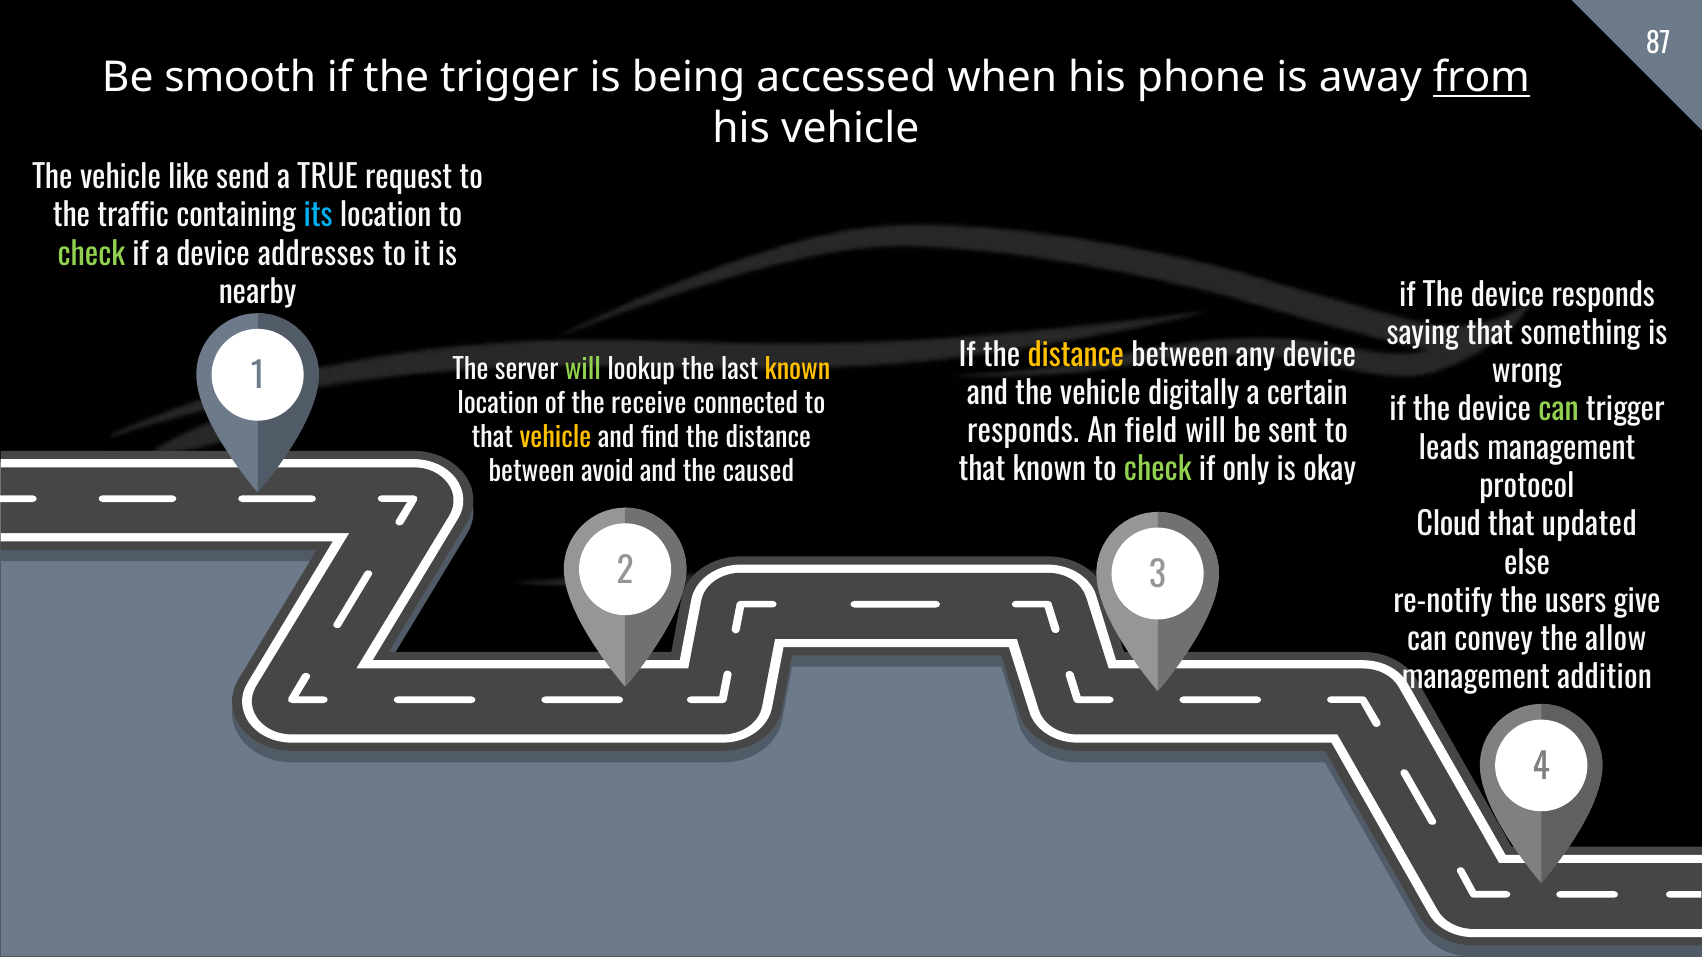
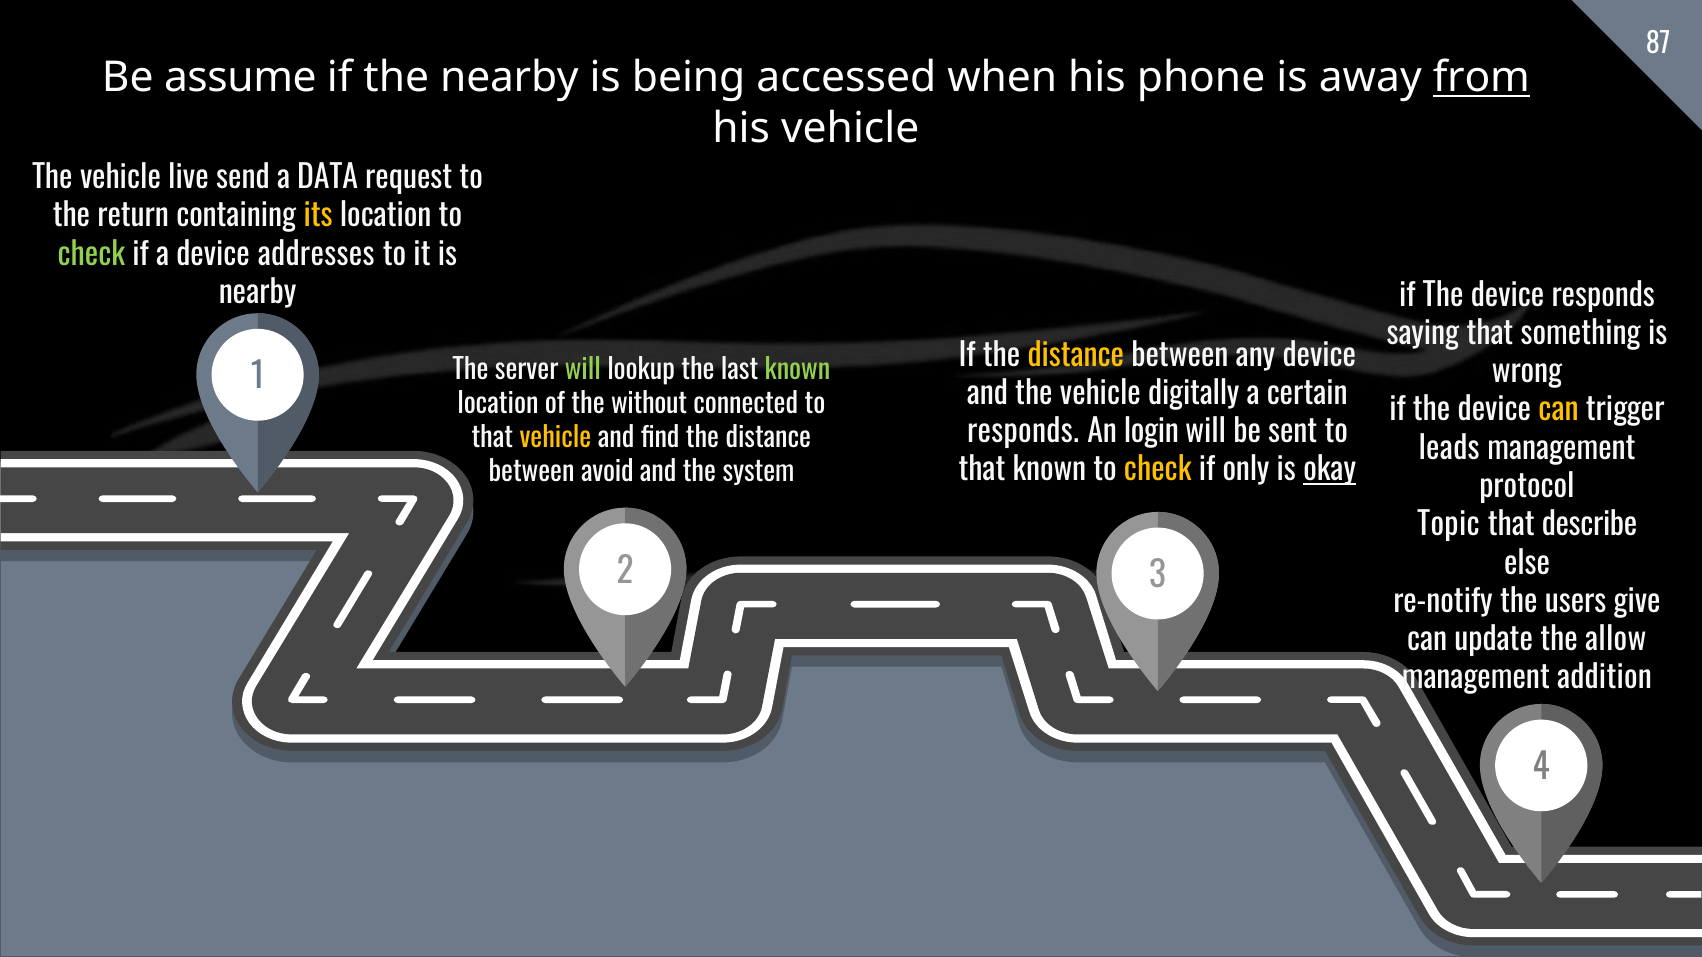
smooth: smooth -> assume
the trigger: trigger -> nearby
like: like -> live
TRUE: TRUE -> DATA
traffic: traffic -> return
its colour: light blue -> yellow
known at (797, 370) colour: yellow -> light green
receive: receive -> without
can at (1559, 411) colour: light green -> yellow
field: field -> login
check at (1158, 471) colour: light green -> yellow
okay underline: none -> present
caused: caused -> system
Cloud: Cloud -> Topic
updated: updated -> describe
convey: convey -> update
